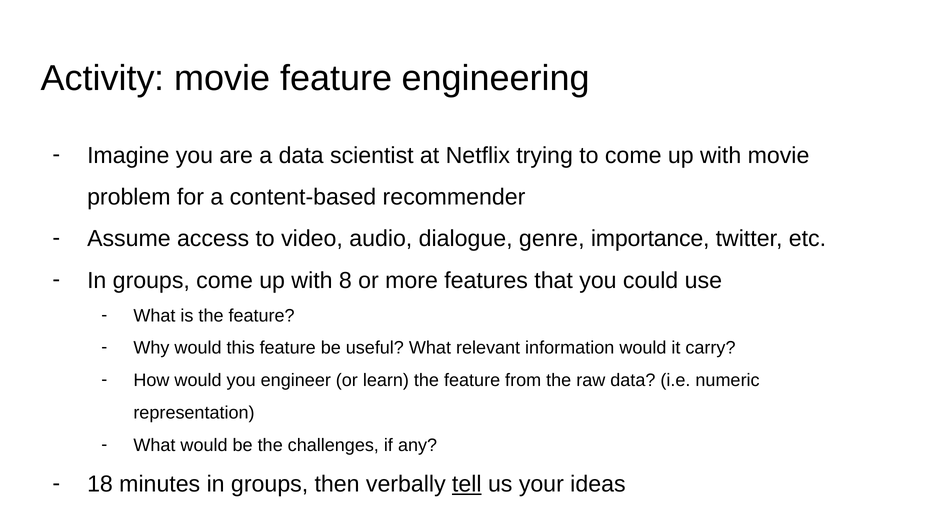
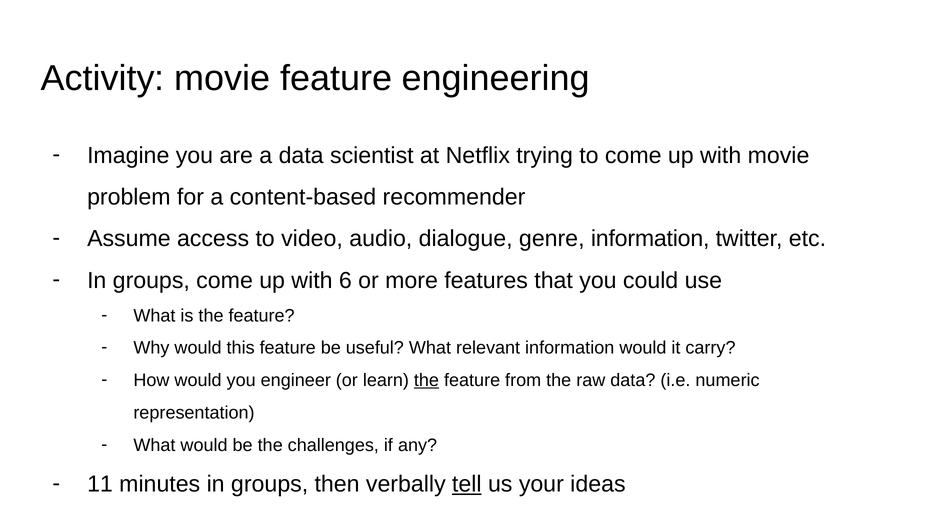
genre importance: importance -> information
8: 8 -> 6
the at (426, 380) underline: none -> present
18: 18 -> 11
